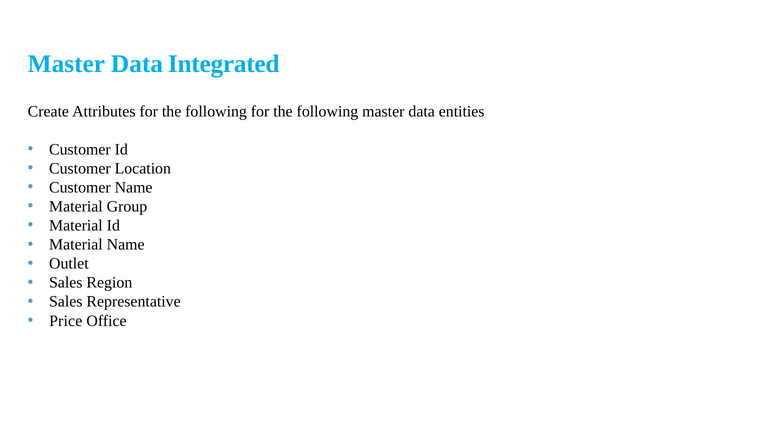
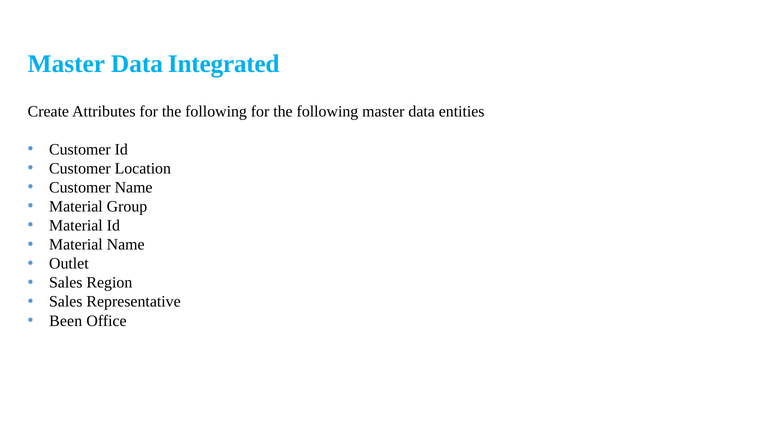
Price: Price -> Been
